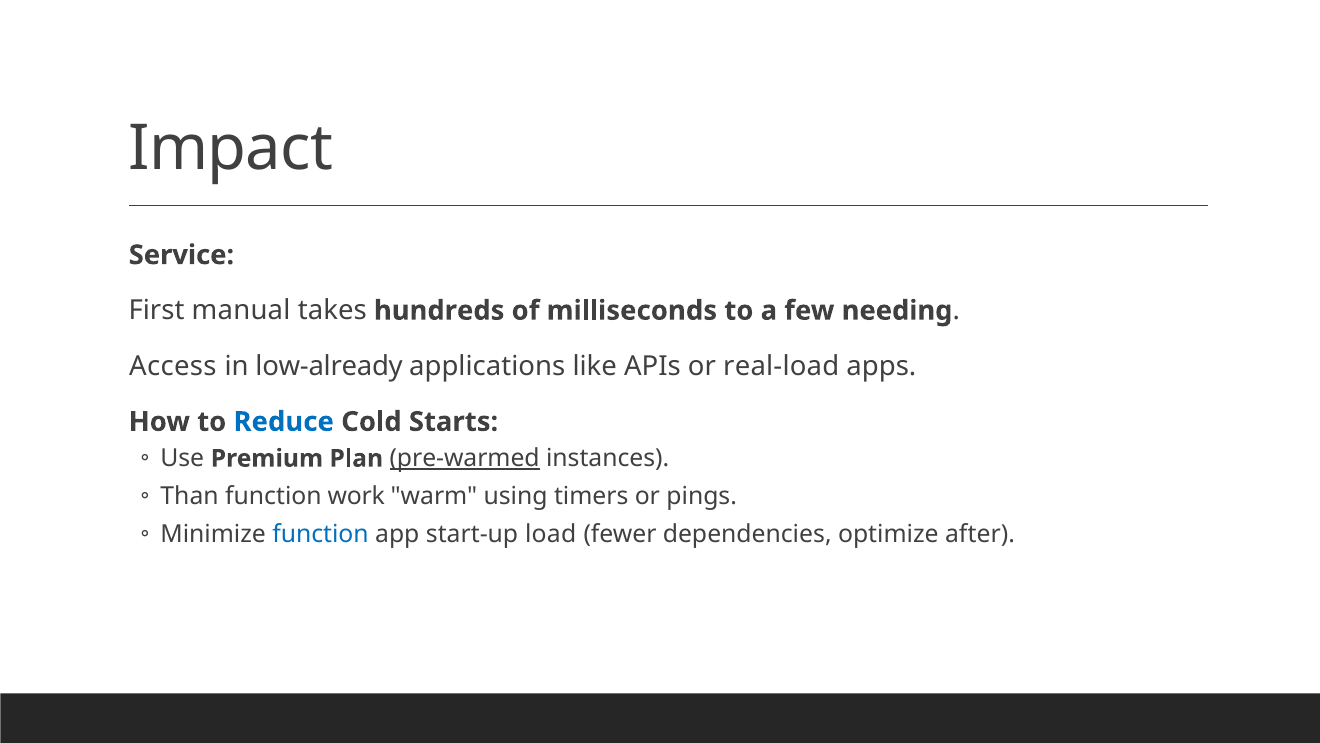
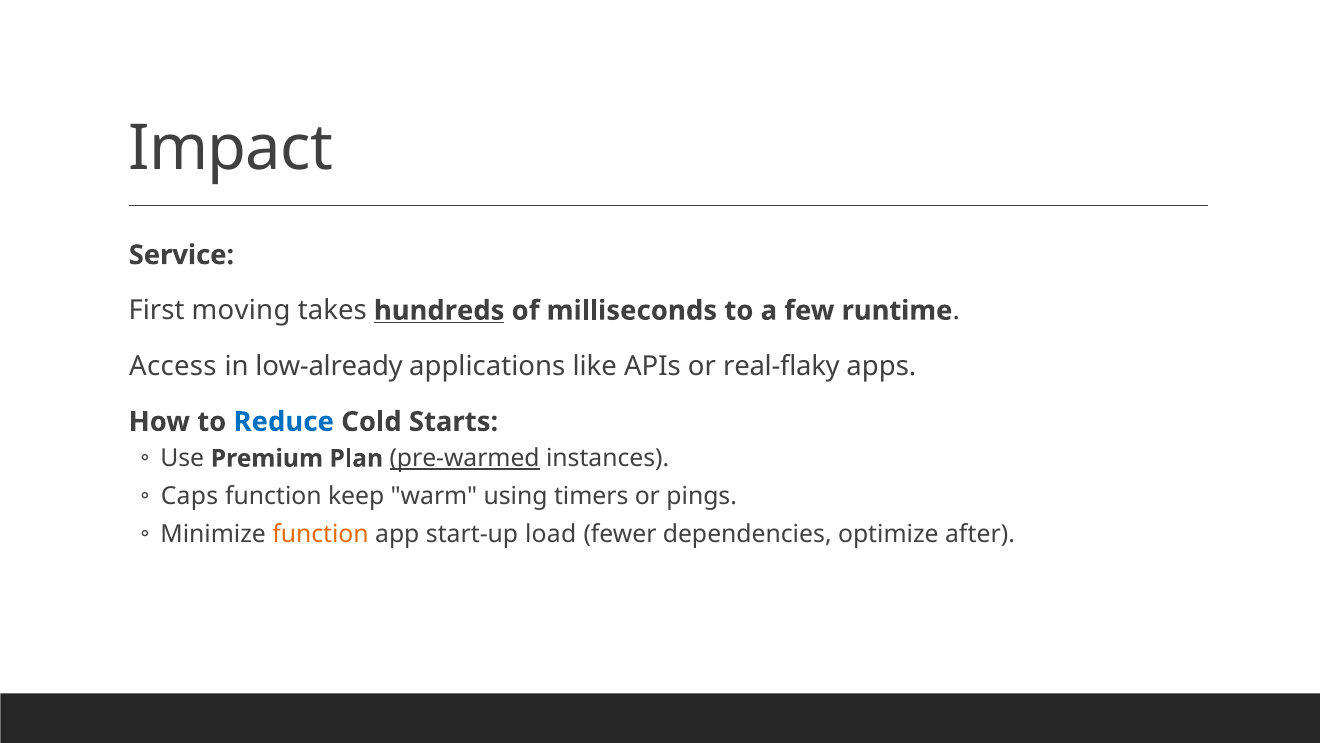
manual: manual -> moving
hundreds underline: none -> present
needing: needing -> runtime
real-load: real-load -> real-flaky
Than: Than -> Caps
work: work -> keep
function at (321, 534) colour: blue -> orange
